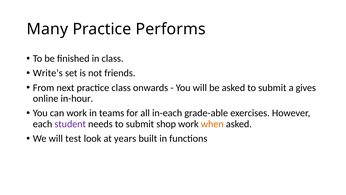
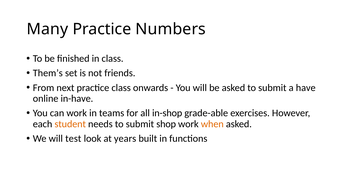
Performs: Performs -> Numbers
Write’s: Write’s -> Them’s
gives: gives -> have
in-hour: in-hour -> in-have
in-each: in-each -> in-shop
student colour: purple -> orange
